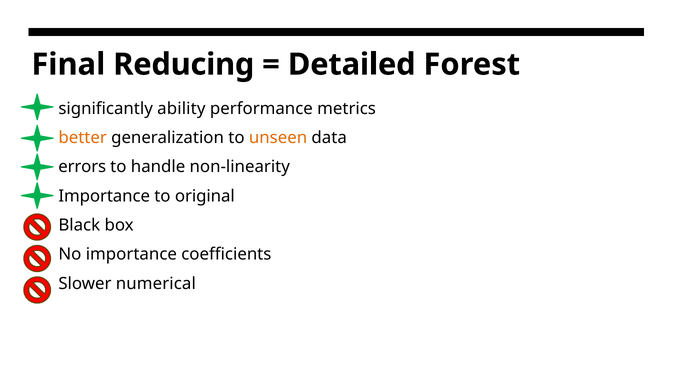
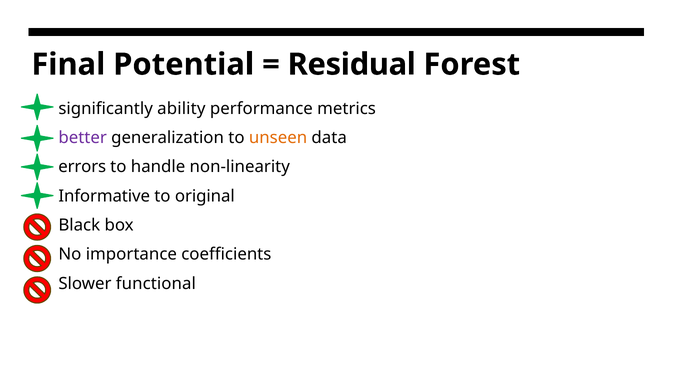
Reducing: Reducing -> Potential
Detailed: Detailed -> Residual
better colour: orange -> purple
Importance at (104, 196): Importance -> Informative
numerical: numerical -> functional
